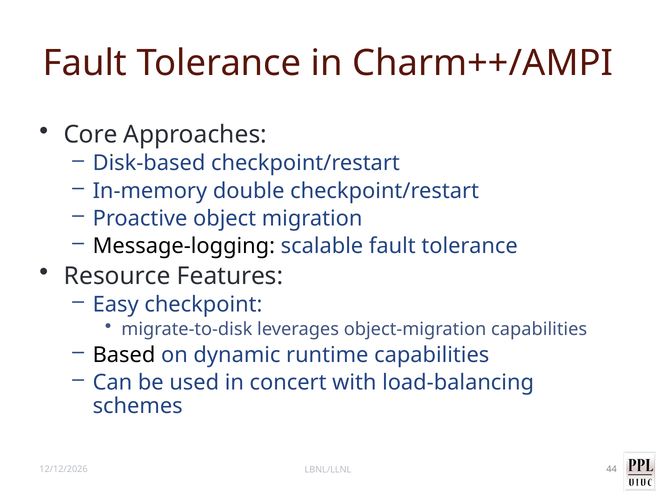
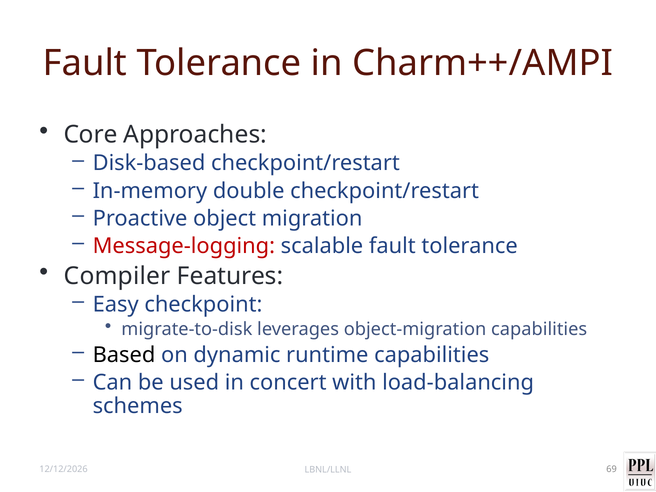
Message-logging colour: black -> red
Resource: Resource -> Compiler
44: 44 -> 69
